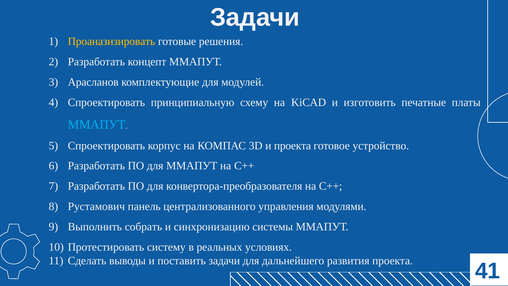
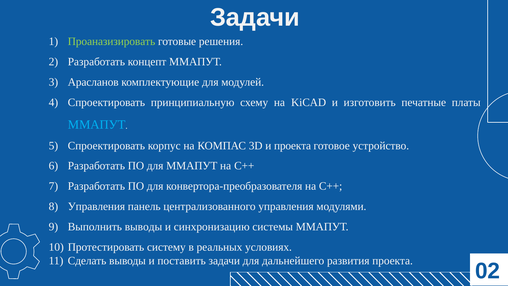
Проаназизировать colour: yellow -> light green
Рустамович at (96, 206): Рустамович -> Управления
Выполнить собрать: собрать -> выводы
41: 41 -> 02
